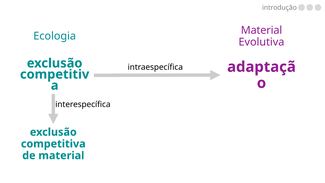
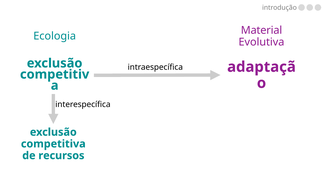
de material: material -> recursos
